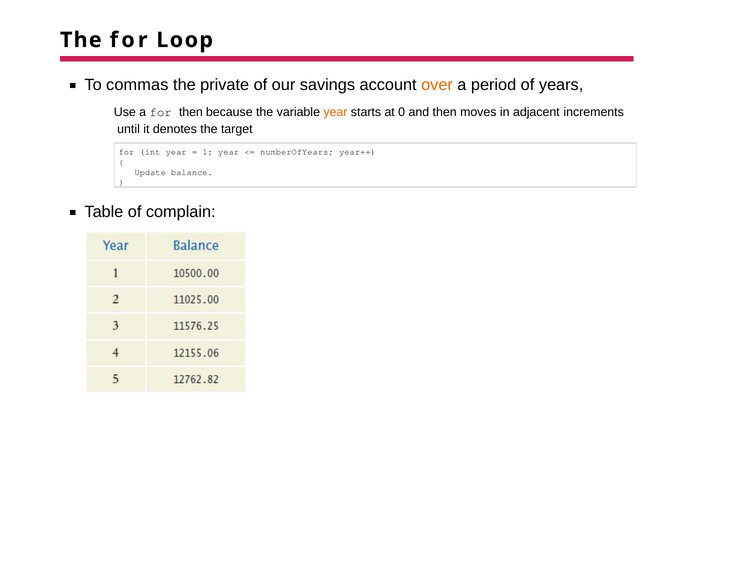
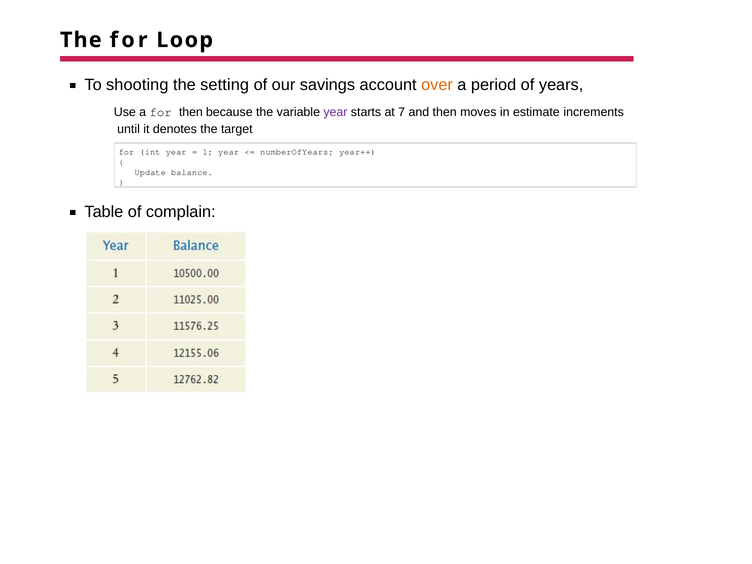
commas: commas -> shooting
private: private -> setting
year at (335, 112) colour: orange -> purple
0: 0 -> 7
adjacent: adjacent -> estimate
